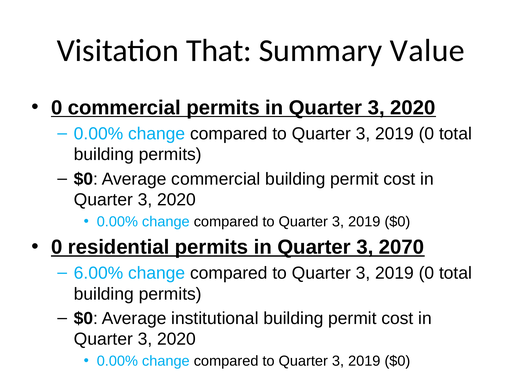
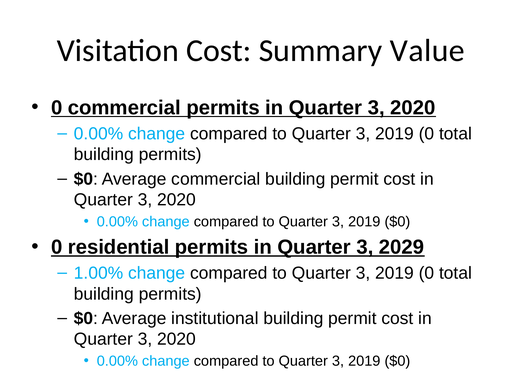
Visitation That: That -> Cost
2070: 2070 -> 2029
6.00%: 6.00% -> 1.00%
